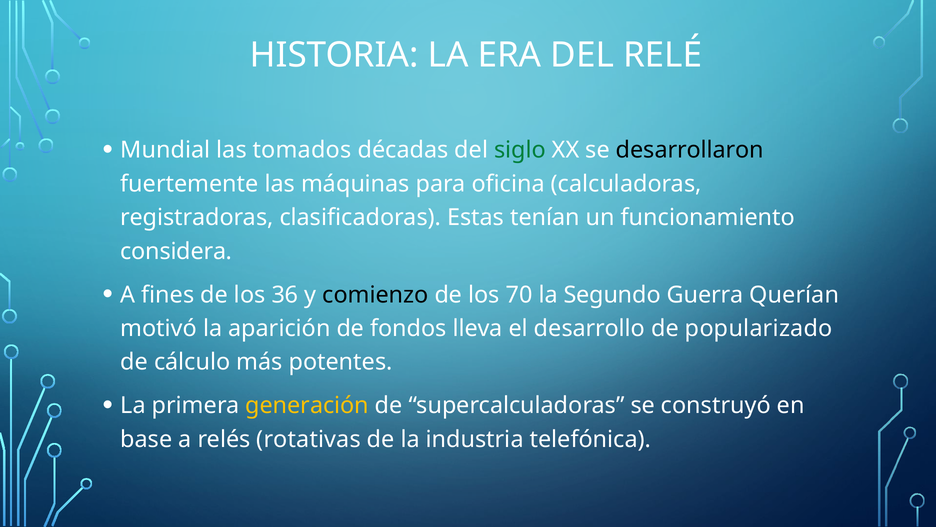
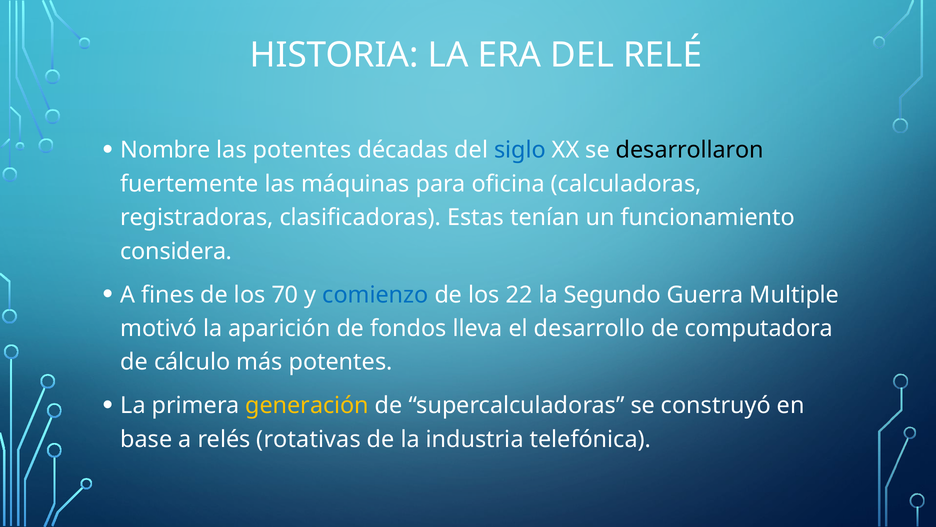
Mundial: Mundial -> Nombre
las tomados: tomados -> potentes
siglo colour: green -> blue
36: 36 -> 70
comienzo colour: black -> blue
70: 70 -> 22
Querían: Querían -> Multiple
popularizado: popularizado -> computadora
